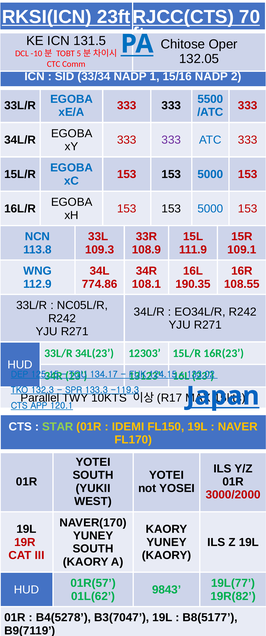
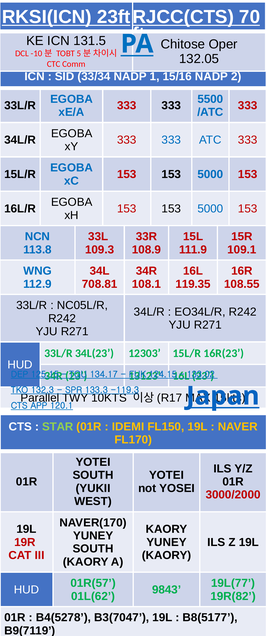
333 at (171, 140) colour: purple -> blue
774.86: 774.86 -> 708.81
190.35: 190.35 -> 119.35
